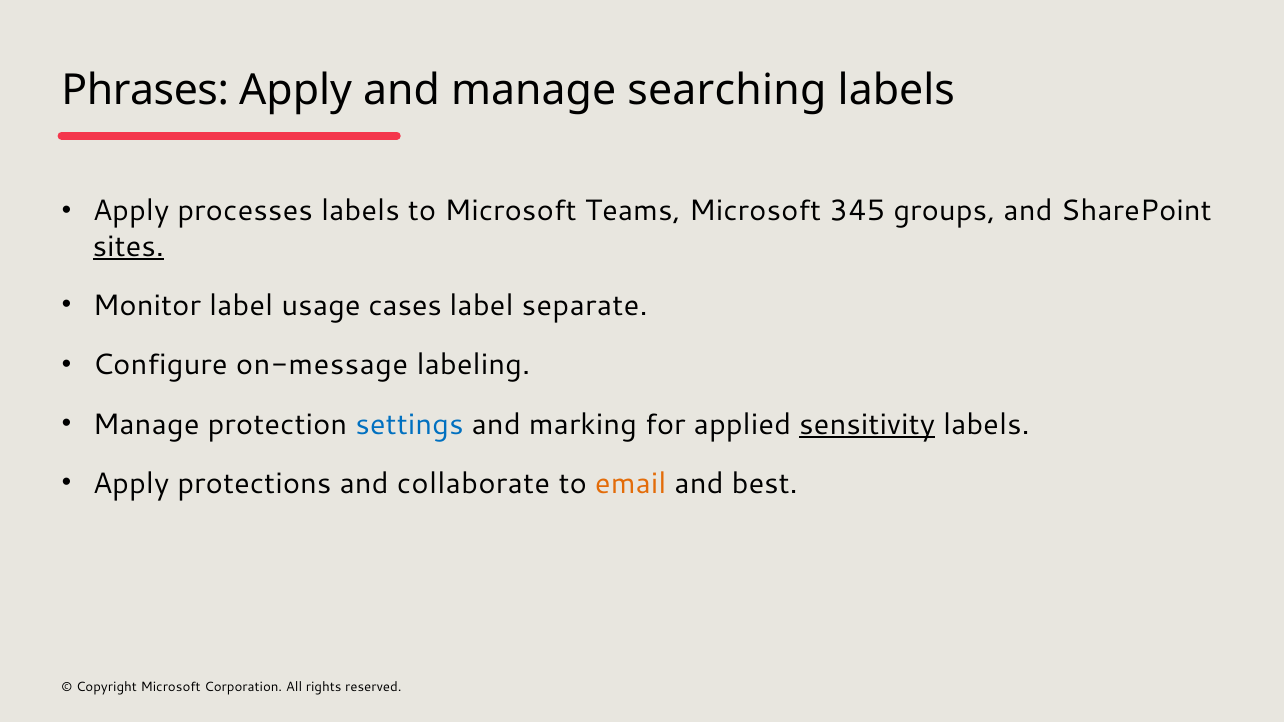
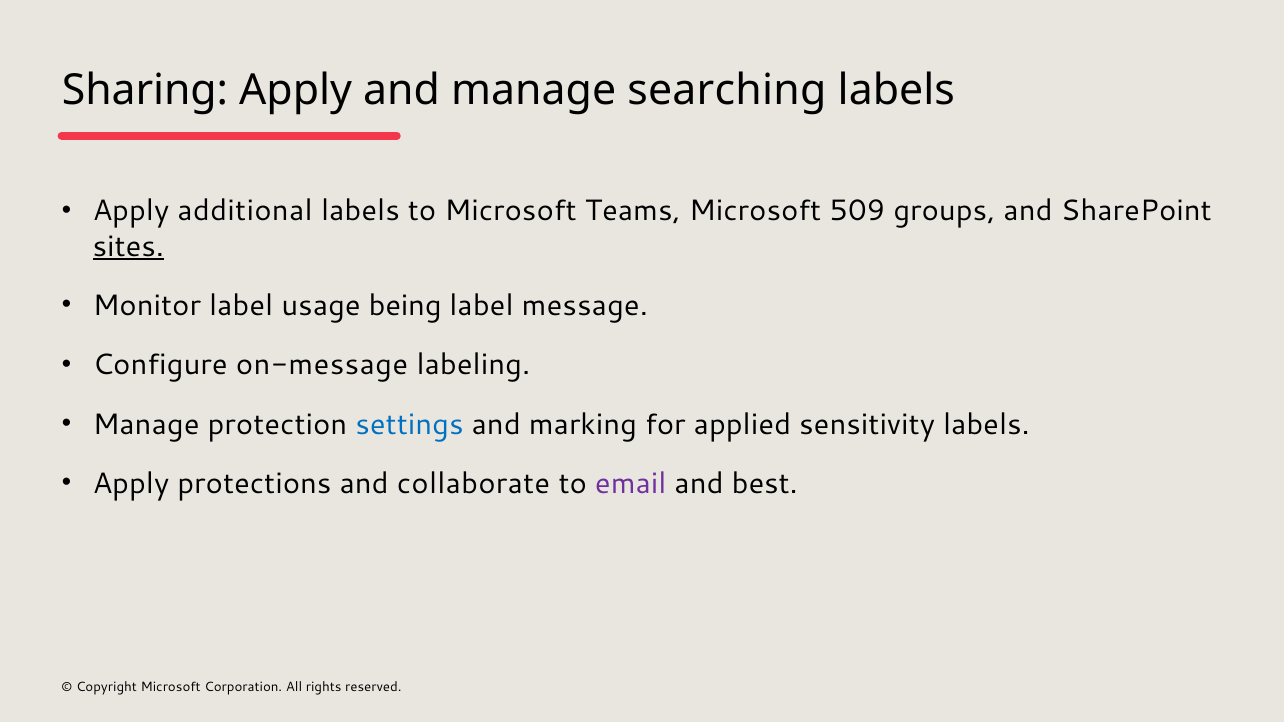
Phrases: Phrases -> Sharing
processes: processes -> additional
345: 345 -> 509
cases: cases -> being
separate: separate -> message
sensitivity underline: present -> none
email colour: orange -> purple
